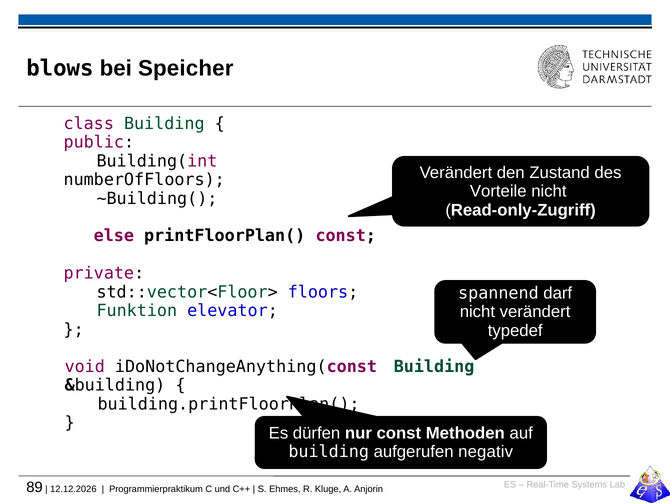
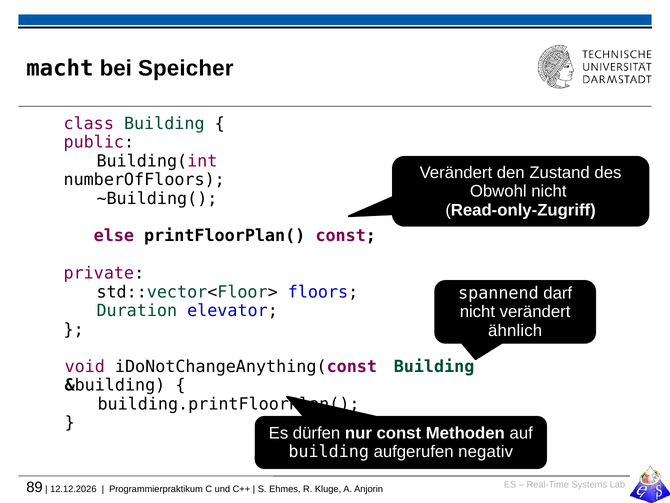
blows: blows -> macht
Vorteile: Vorteile -> Obwohl
Funktion: Funktion -> Duration
typedef: typedef -> ähnlich
